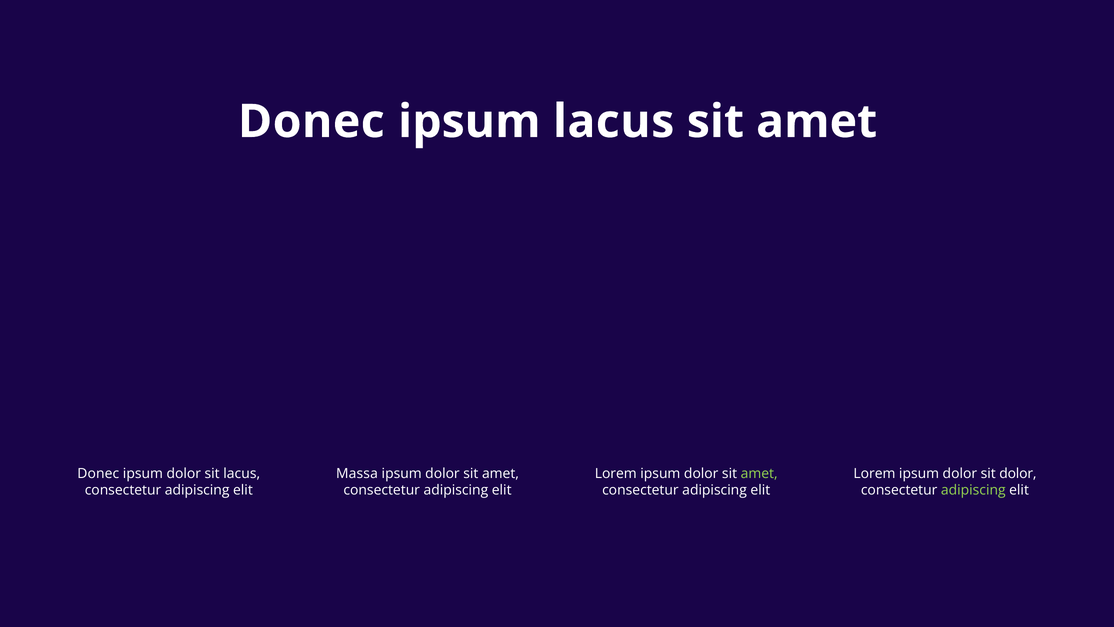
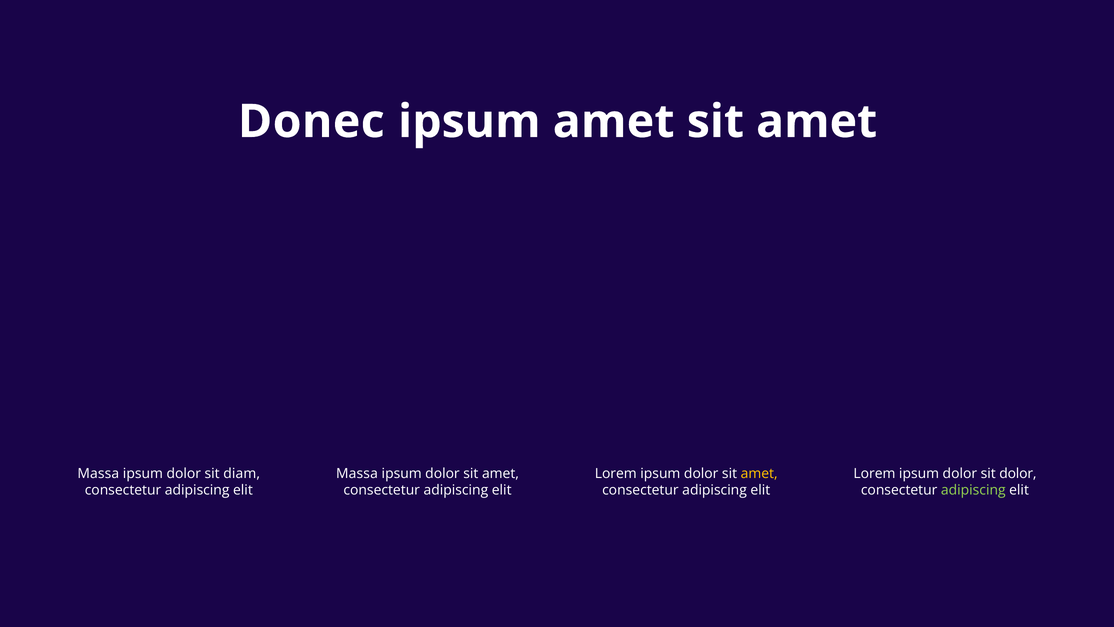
ipsum lacus: lacus -> amet
Donec at (98, 473): Donec -> Massa
sit lacus: lacus -> diam
amet at (759, 473) colour: light green -> yellow
